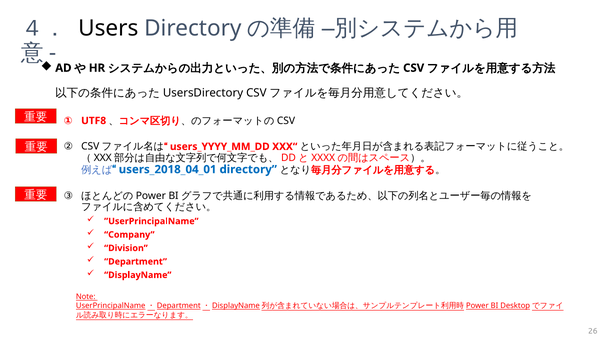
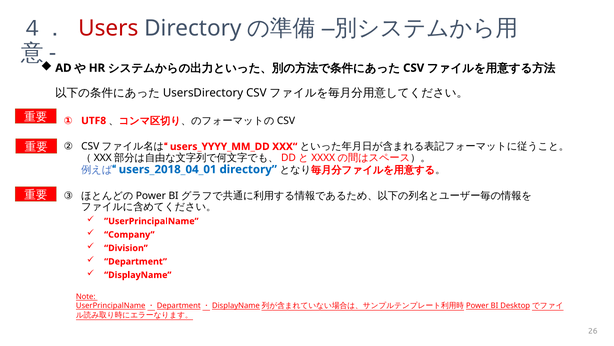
Users colour: black -> red
